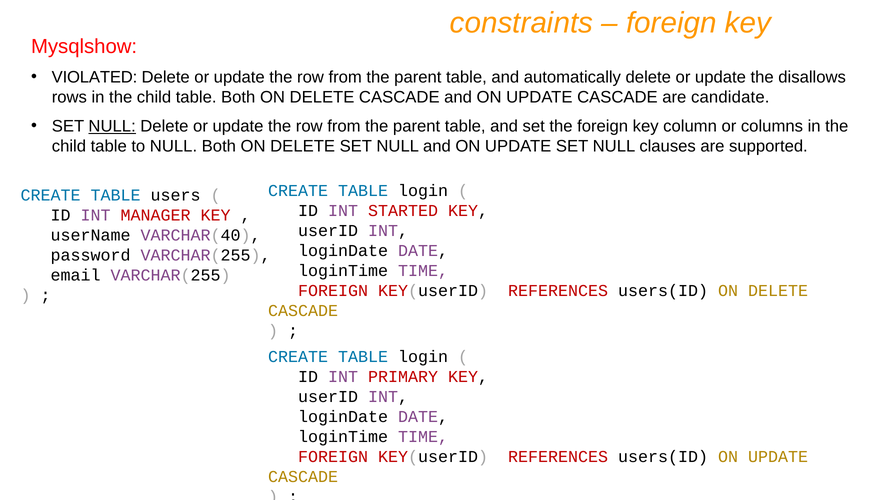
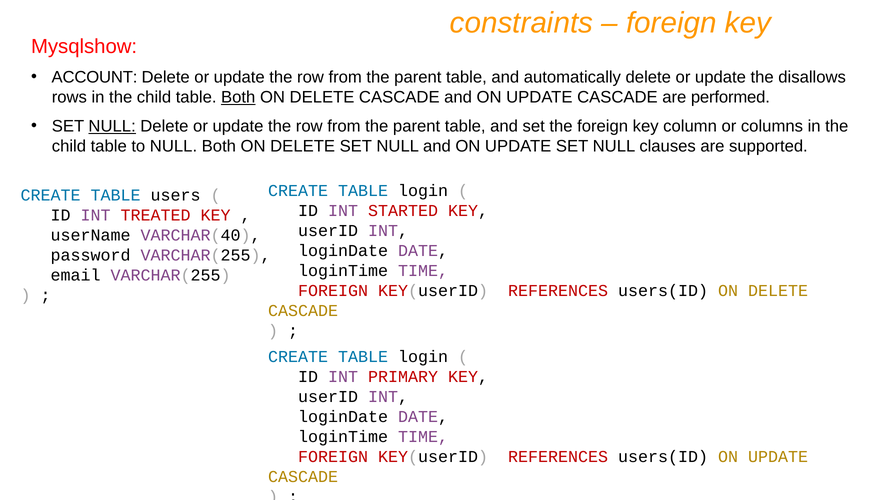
VIOLATED: VIOLATED -> ACCOUNT
Both at (238, 97) underline: none -> present
candidate: candidate -> performed
MANAGER: MANAGER -> TREATED
